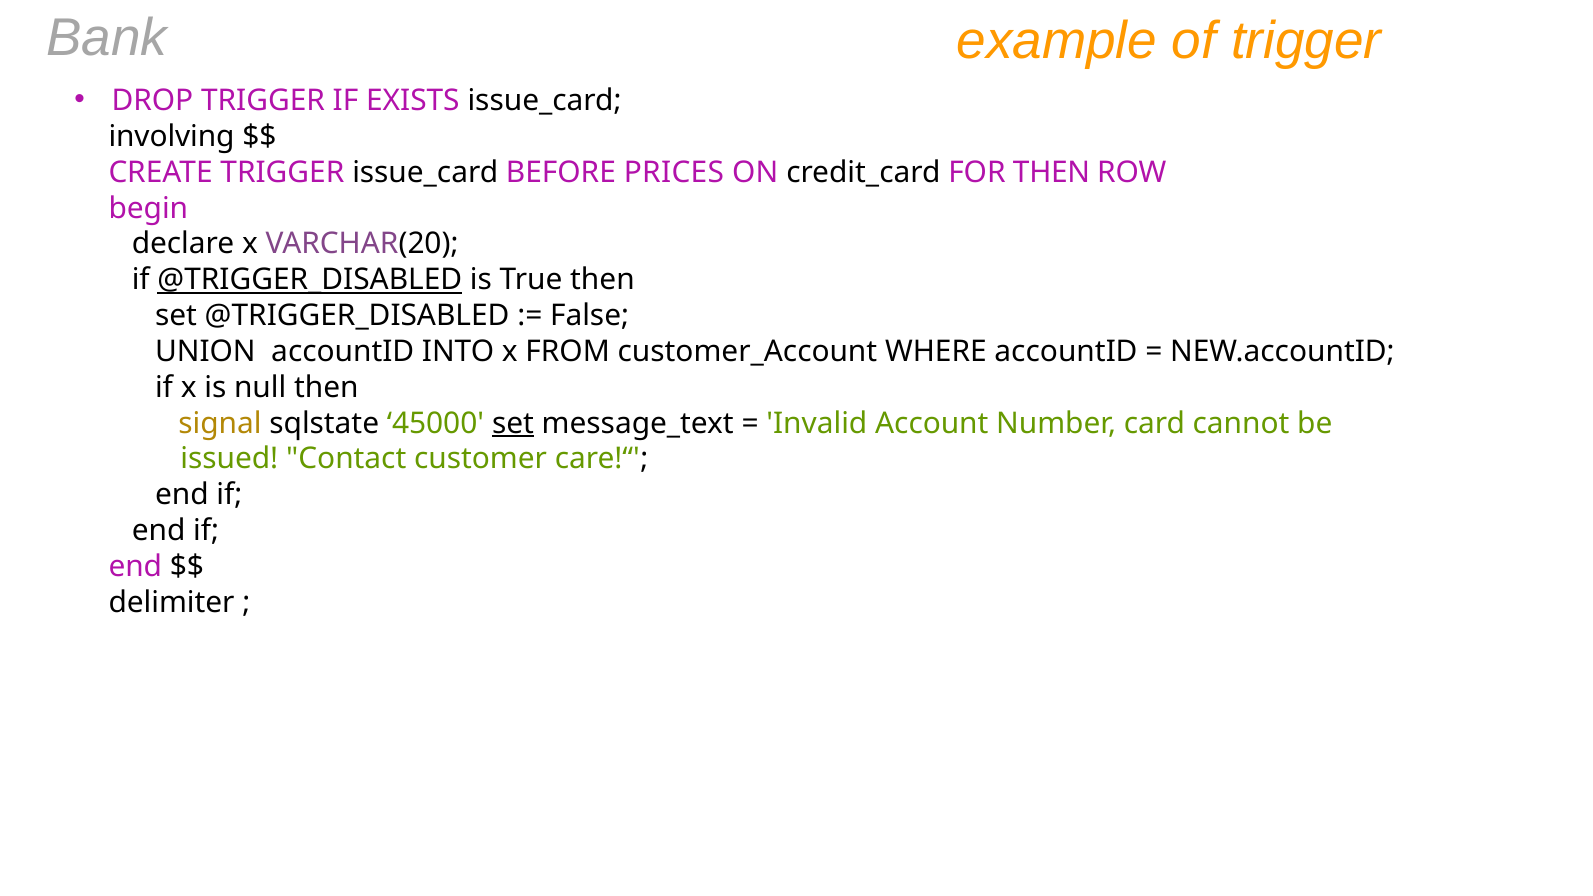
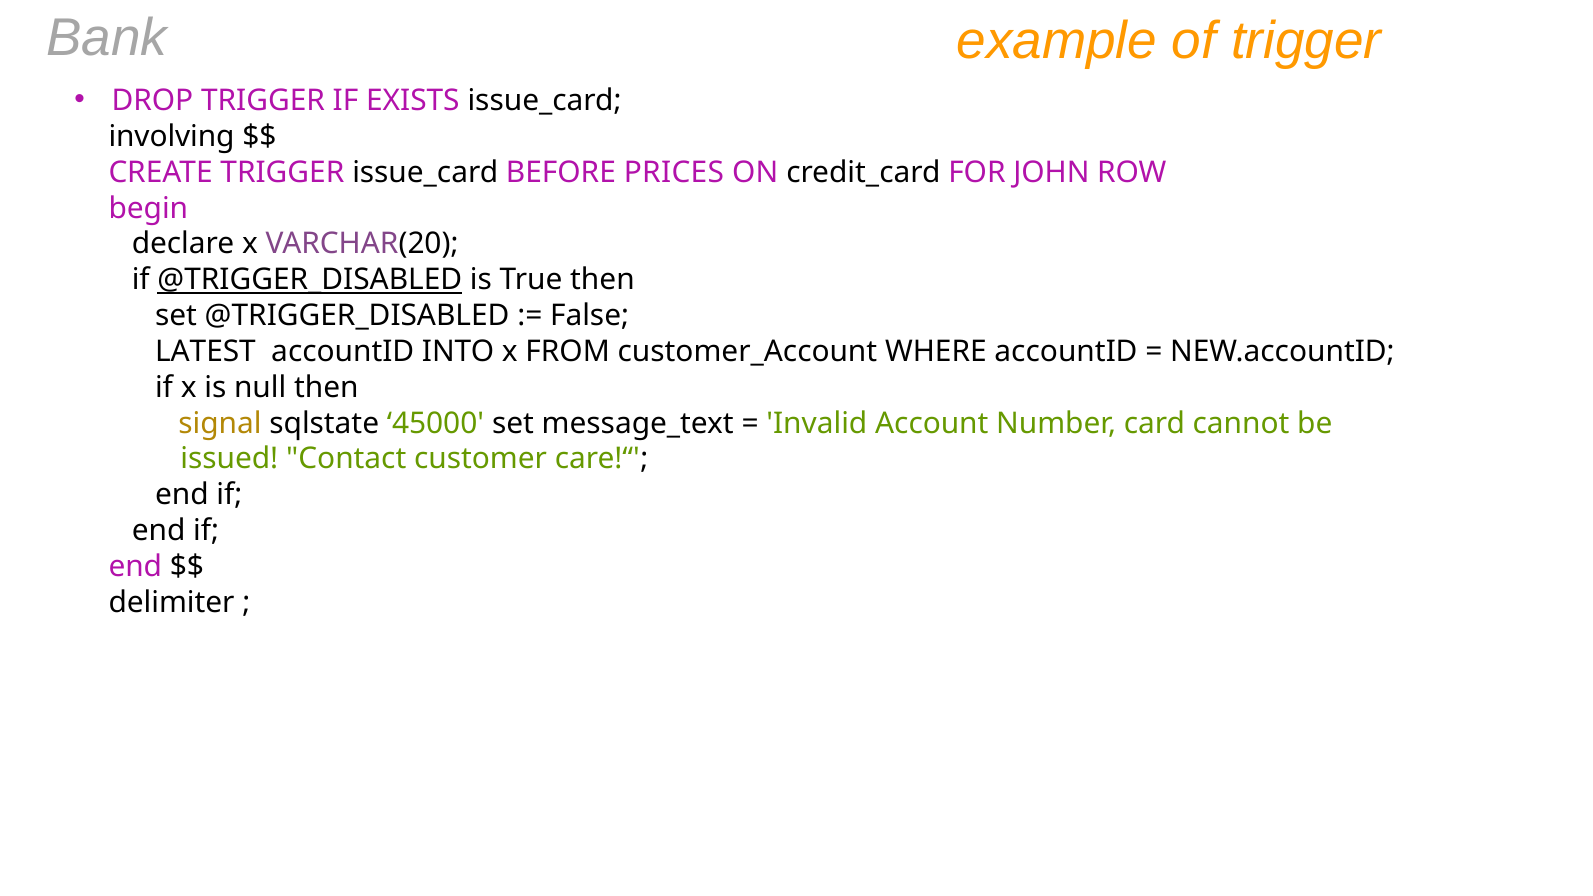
FOR THEN: THEN -> JOHN
UNION: UNION -> LATEST
set at (513, 423) underline: present -> none
